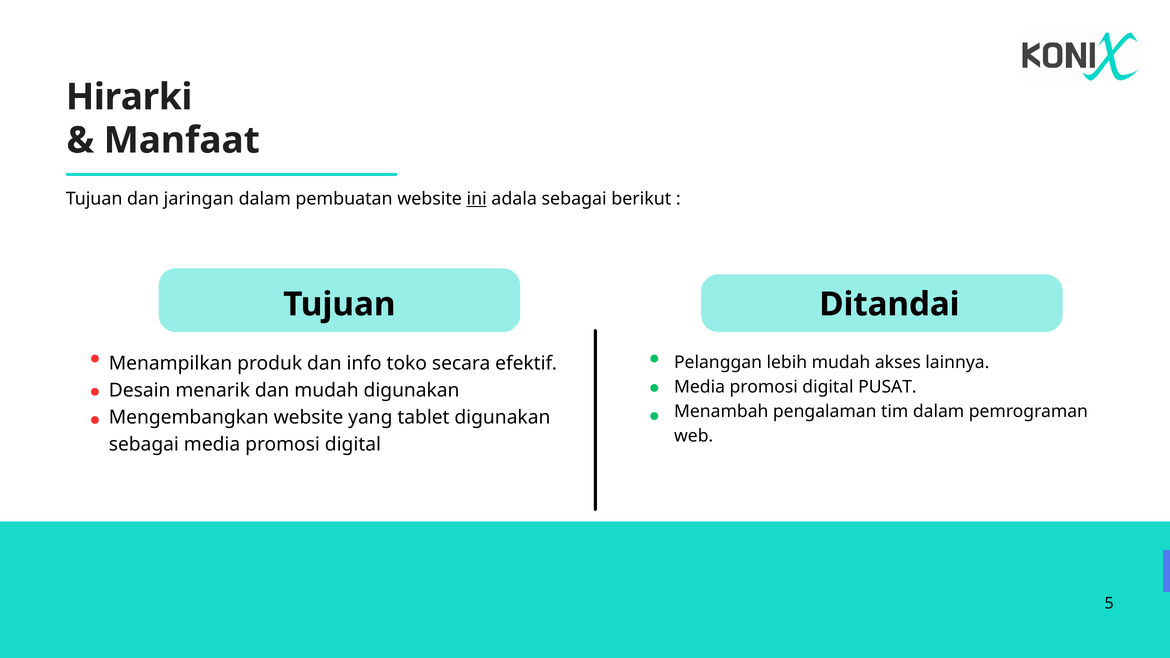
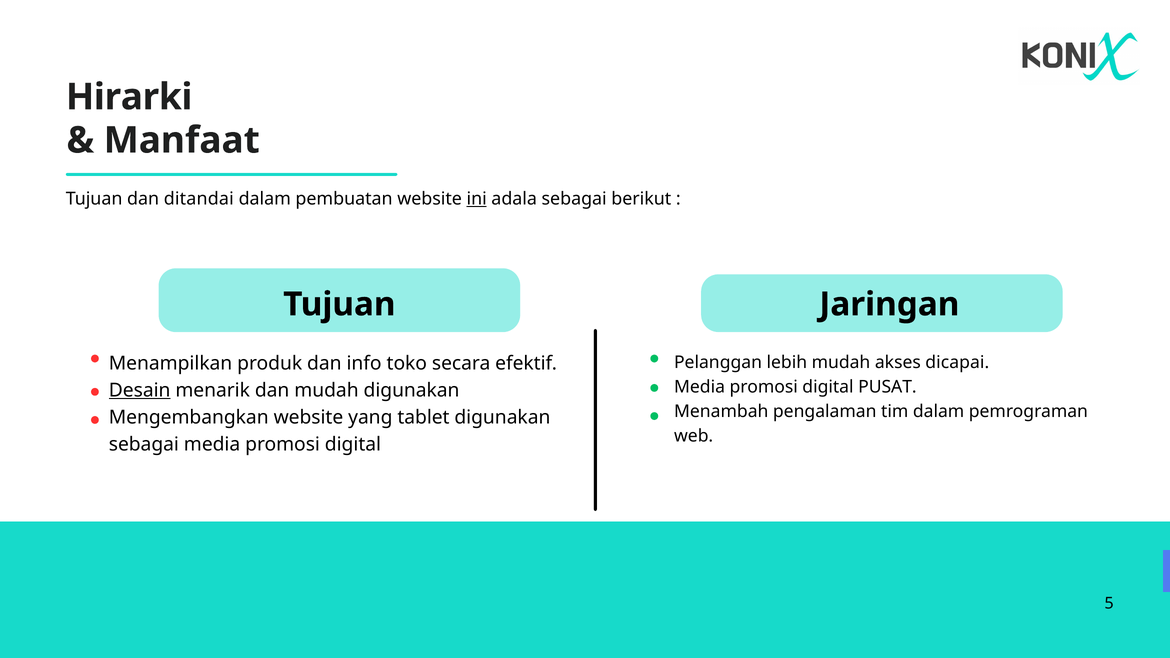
jaringan: jaringan -> ditandai
Ditandai: Ditandai -> Jaringan
lainnya: lainnya -> dicapai
Desain underline: none -> present
